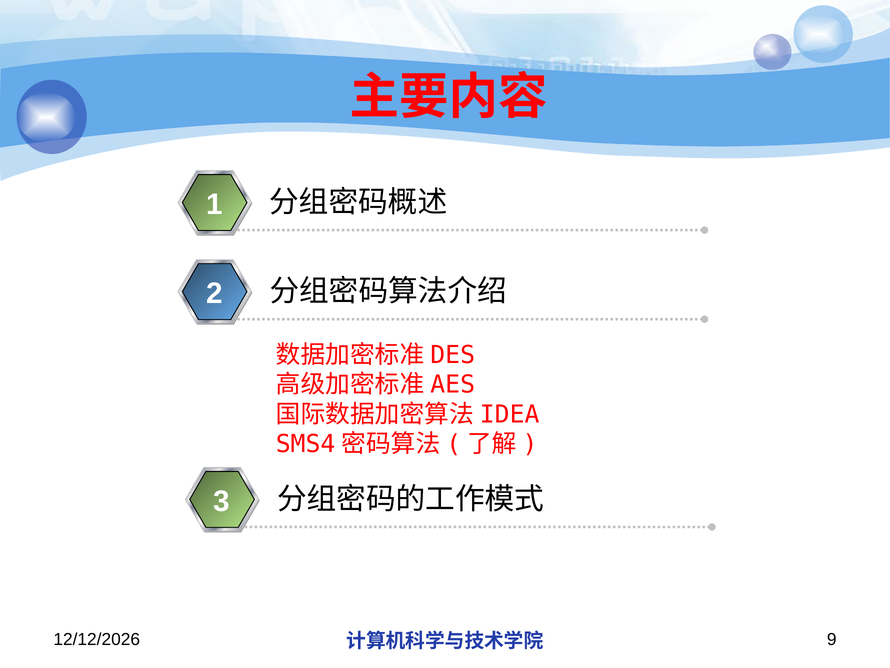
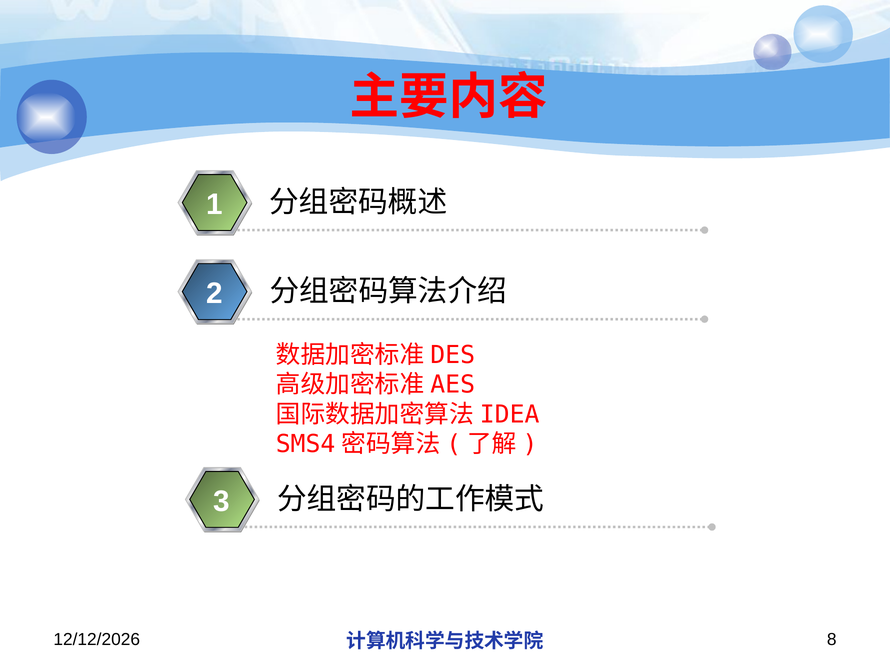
9: 9 -> 8
